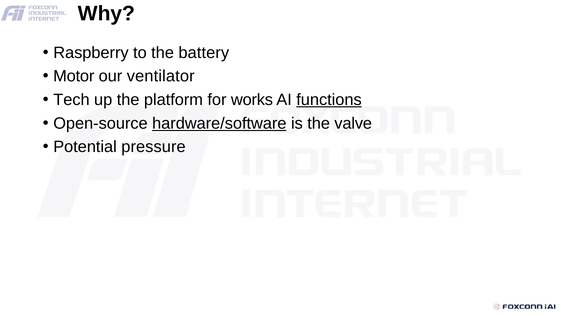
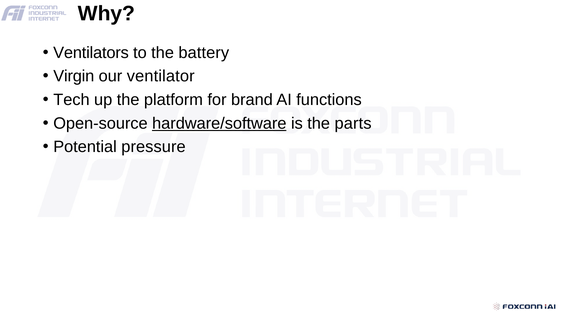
Raspberry: Raspberry -> Ventilators
Motor: Motor -> Virgin
works: works -> brand
functions underline: present -> none
valve: valve -> parts
